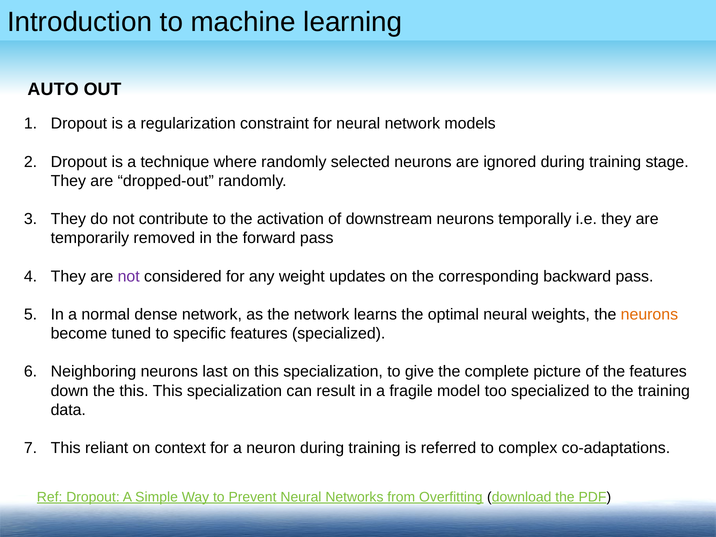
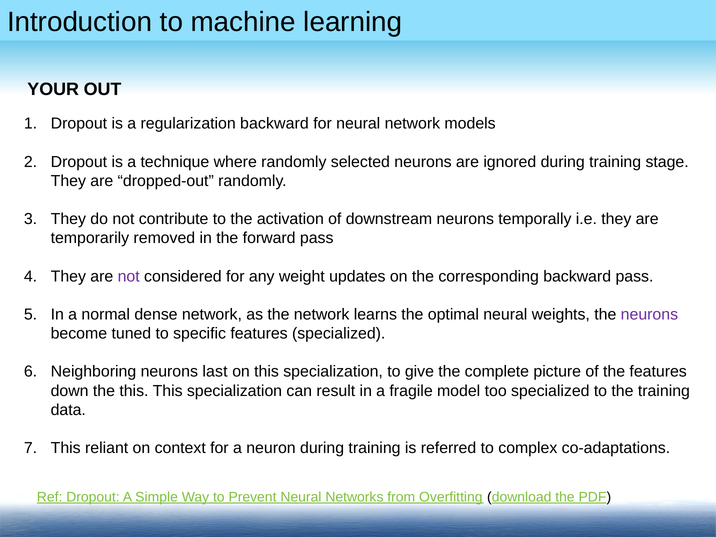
AUTO: AUTO -> YOUR
regularization constraint: constraint -> backward
neurons at (649, 314) colour: orange -> purple
